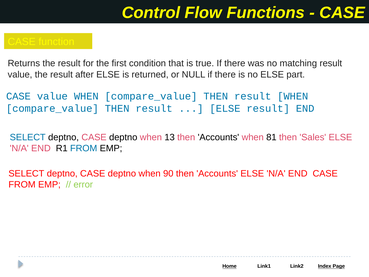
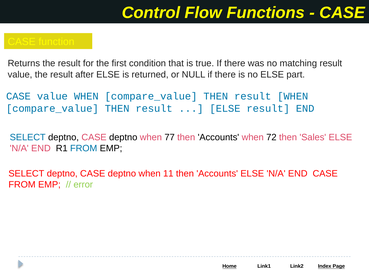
13: 13 -> 77
81: 81 -> 72
90: 90 -> 11
